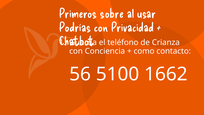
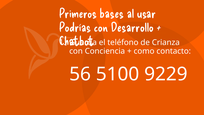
sobre: sobre -> bases
Privacidad: Privacidad -> Desarrollo
1662: 1662 -> 9229
